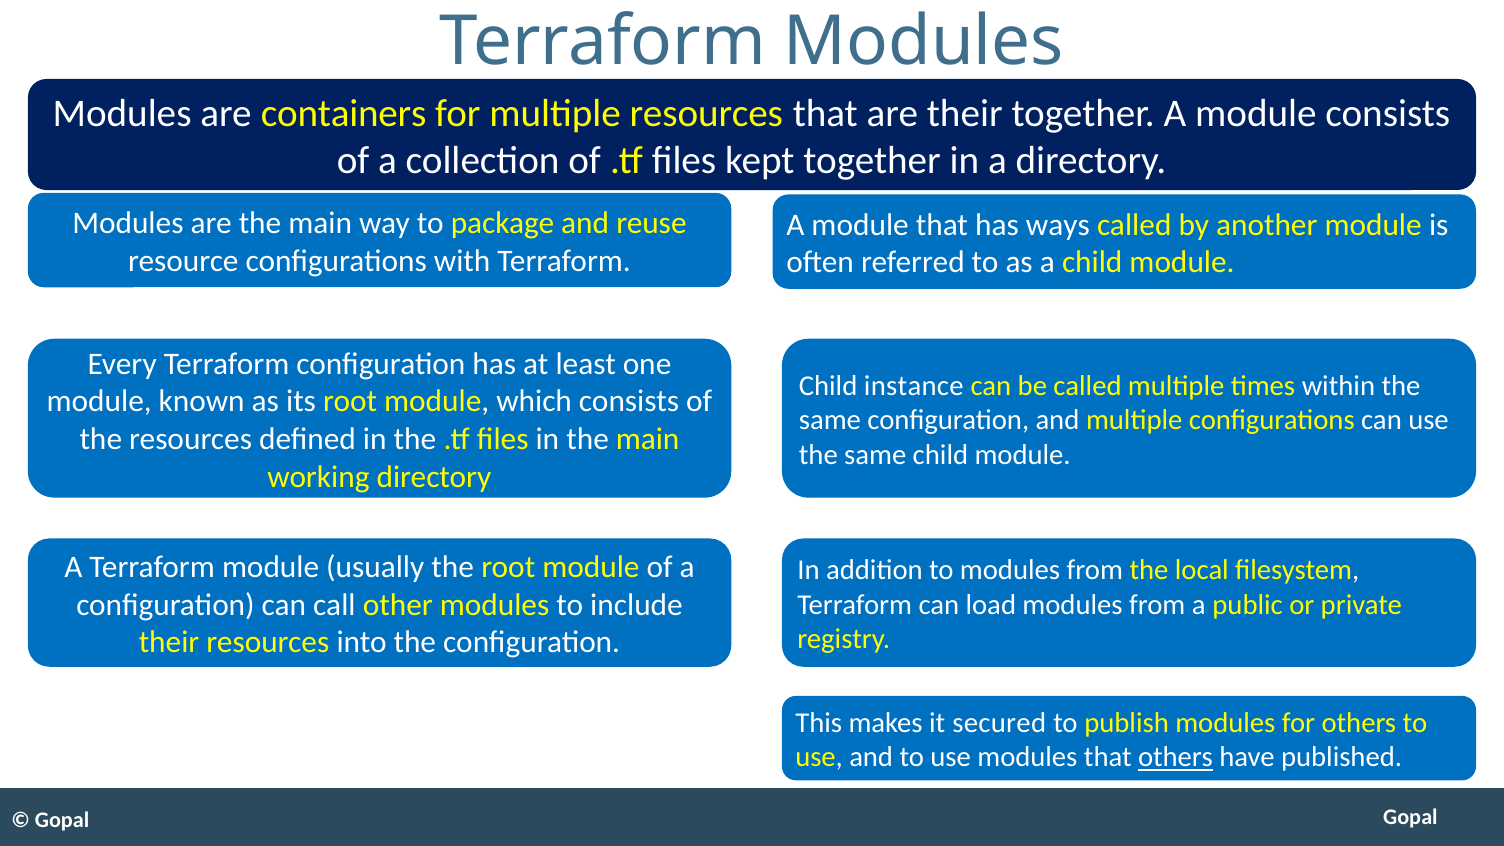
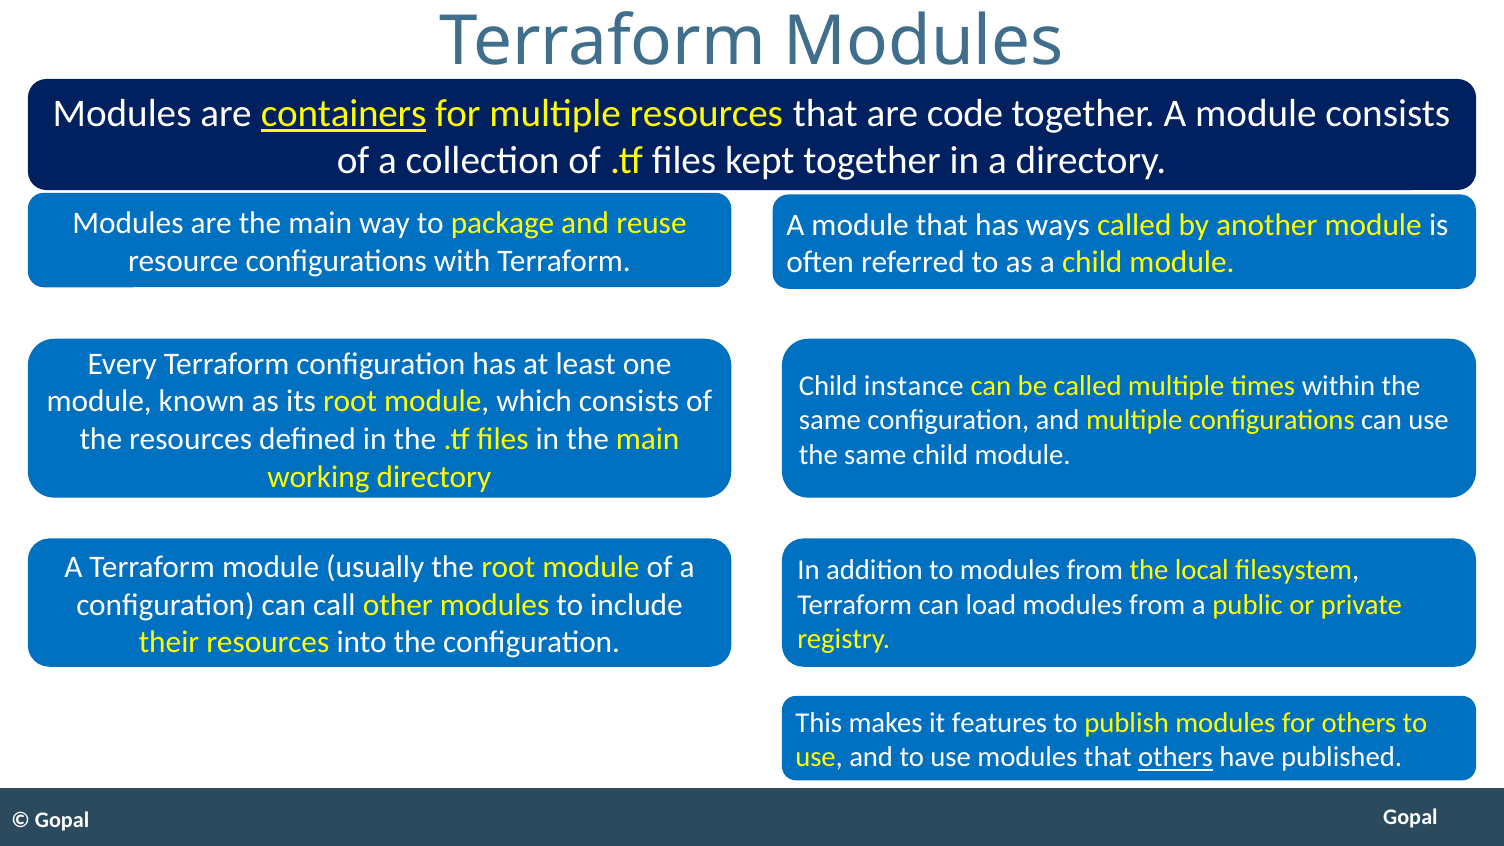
containers underline: none -> present
are their: their -> code
secured: secured -> features
